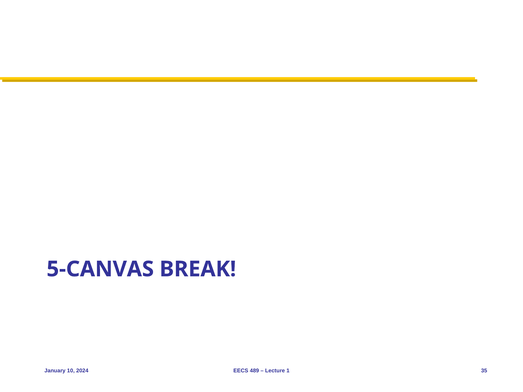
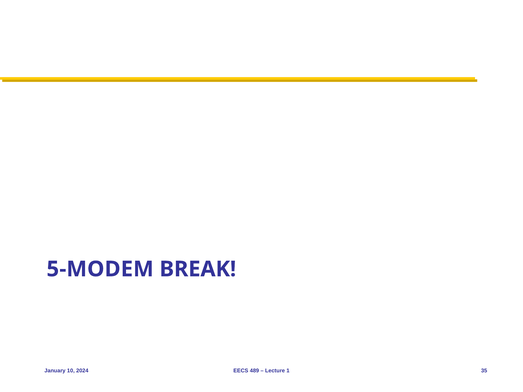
5-CANVAS: 5-CANVAS -> 5-MODEM
